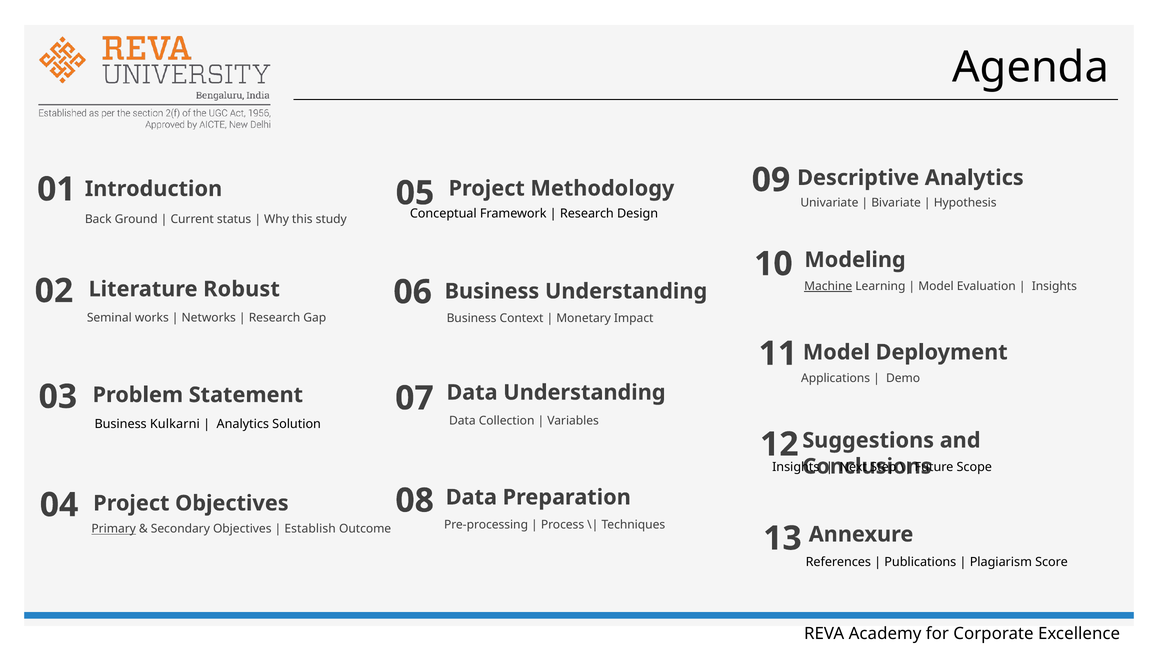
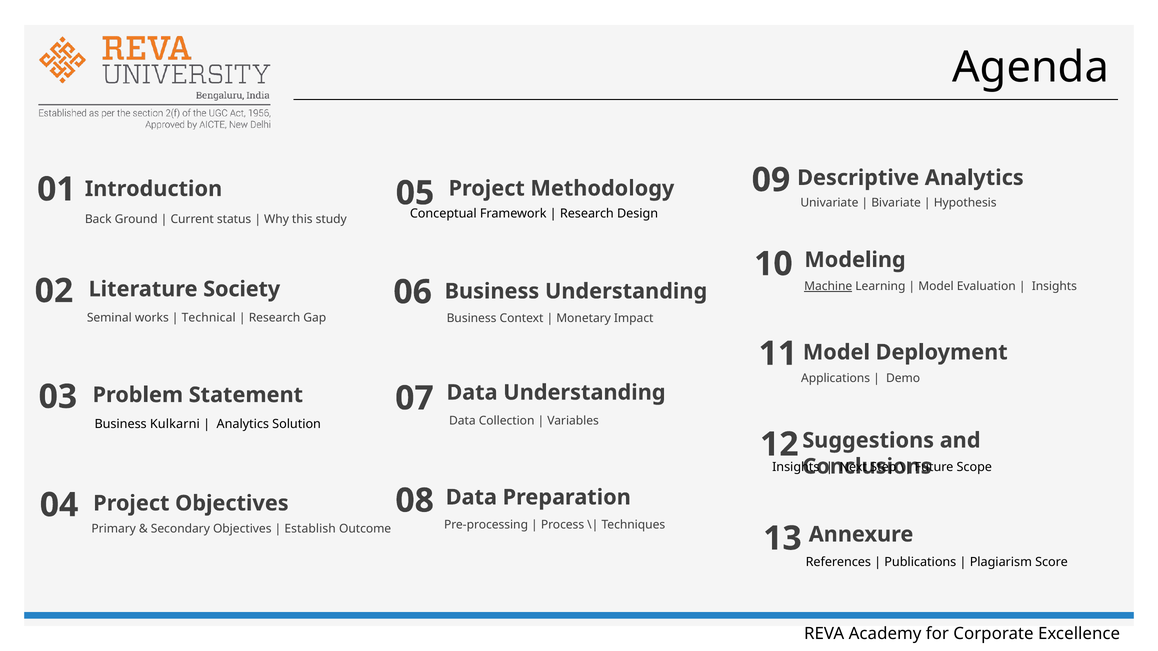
Robust: Robust -> Society
Networks: Networks -> Technical
Primary underline: present -> none
